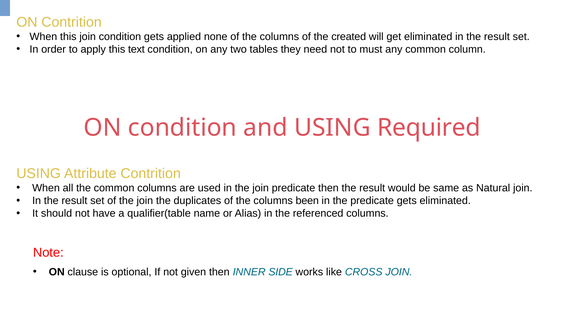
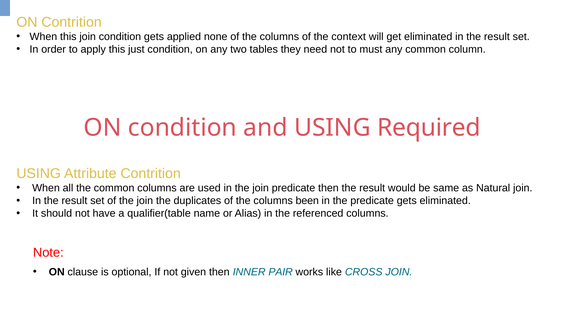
created: created -> context
text: text -> just
SIDE: SIDE -> PAIR
